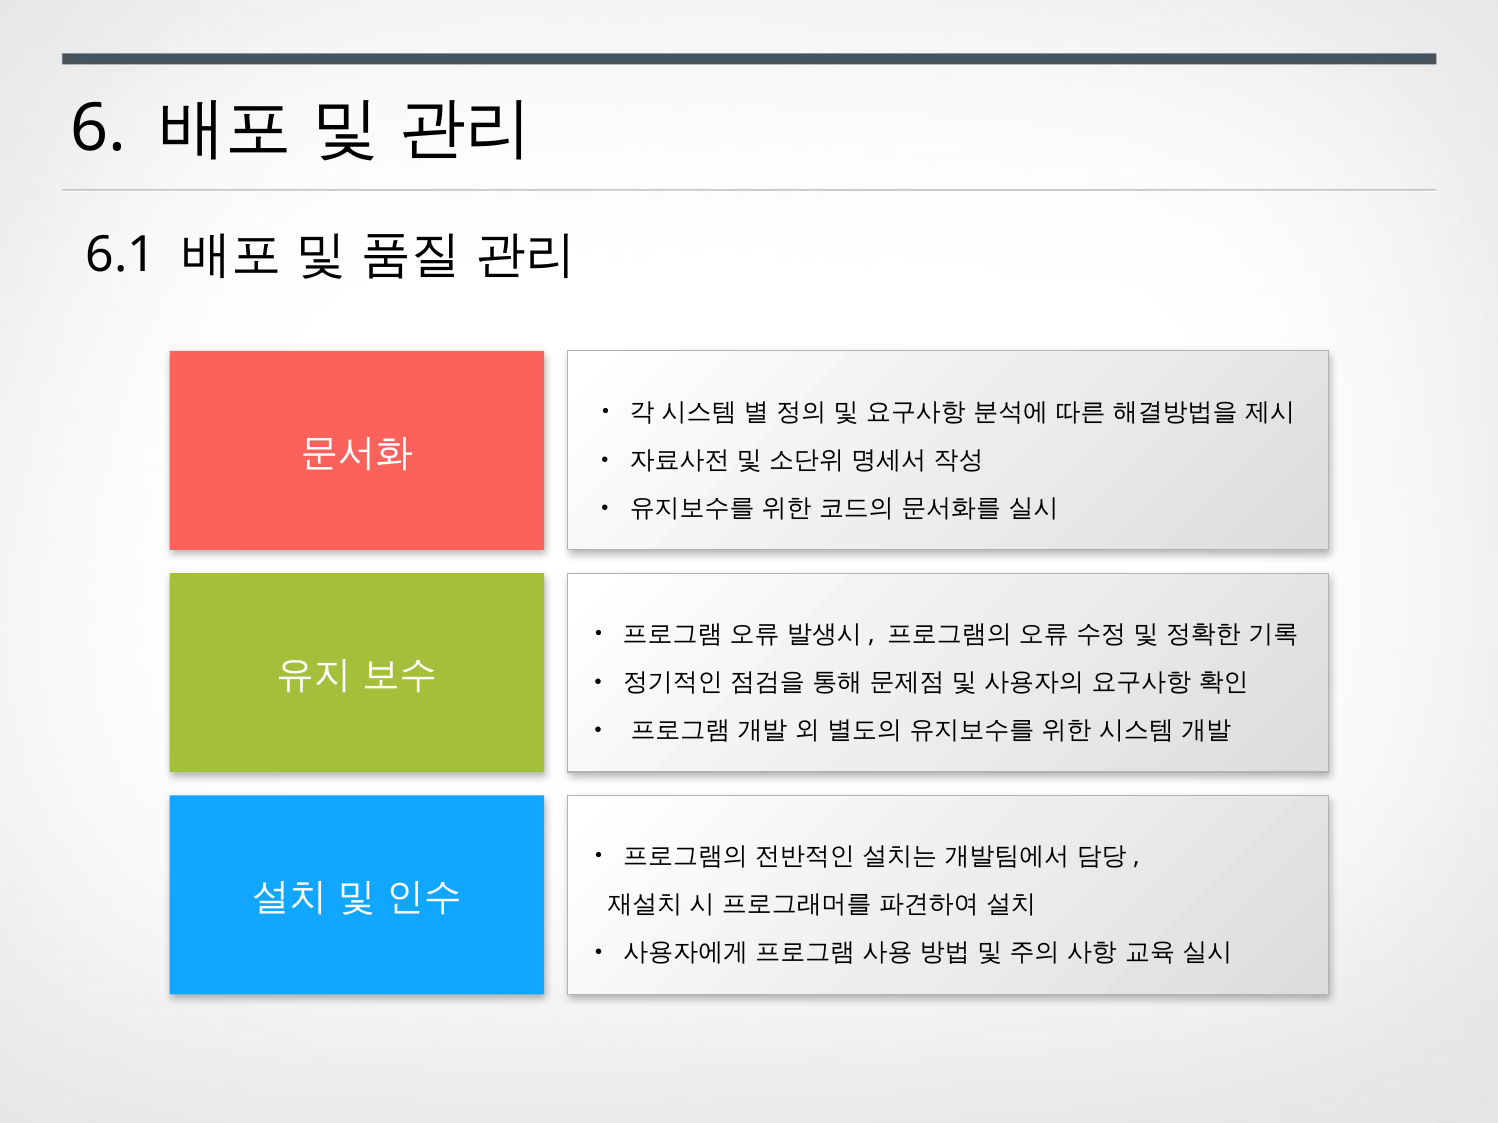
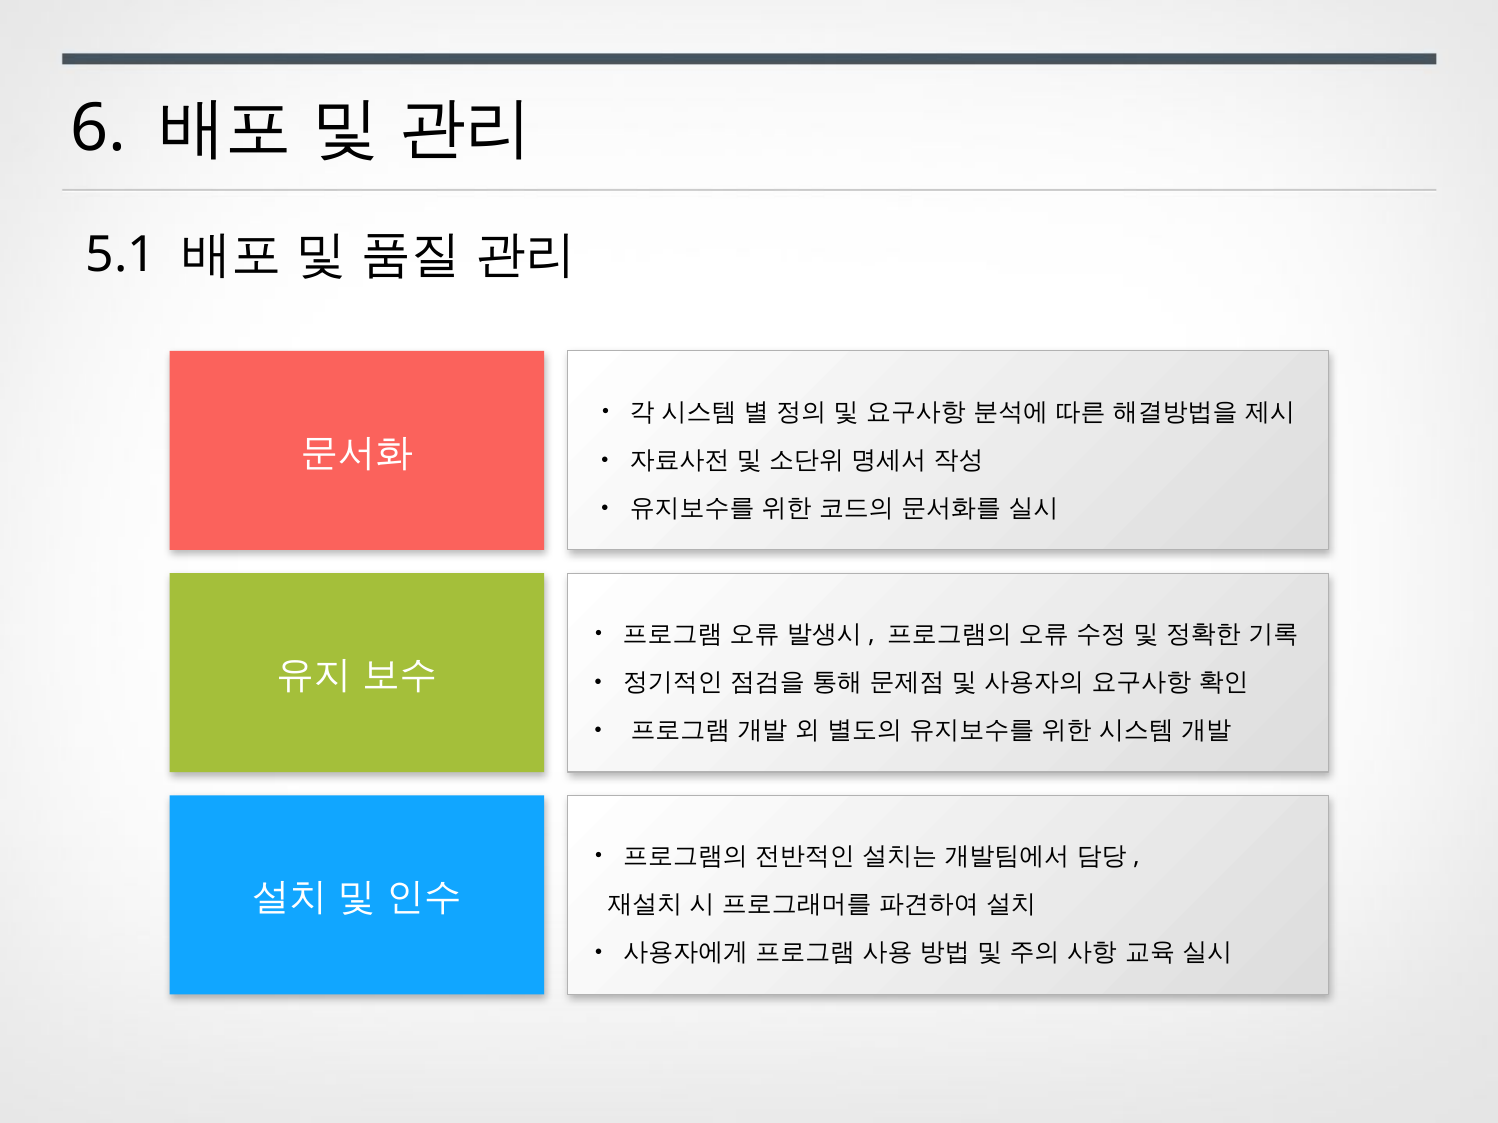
6.1: 6.1 -> 5.1
